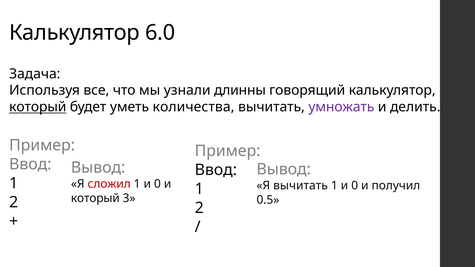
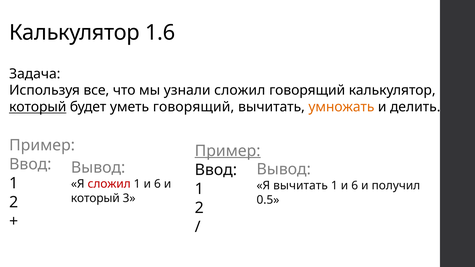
6.0: 6.0 -> 1.6
узнали длинны: длинны -> сложил
уметь количества: количества -> говорящий
умножать colour: purple -> orange
Пример at (228, 151) underline: none -> present
0 at (157, 184): 0 -> 6
0 at (355, 186): 0 -> 6
